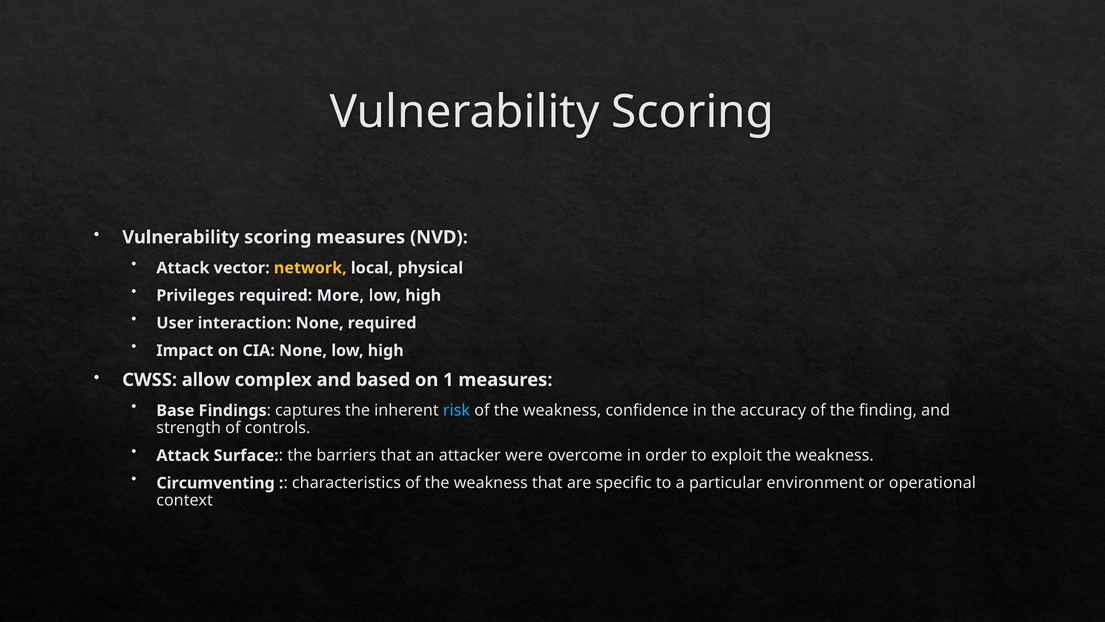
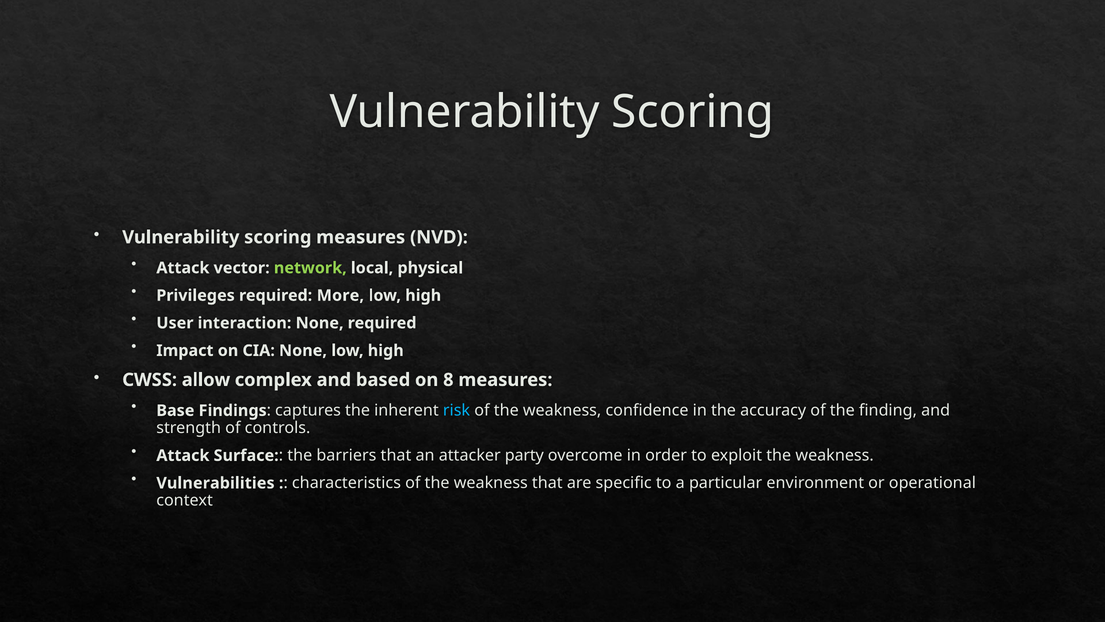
network colour: yellow -> light green
1: 1 -> 8
were: were -> party
Circumventing: Circumventing -> Vulnerabilities
